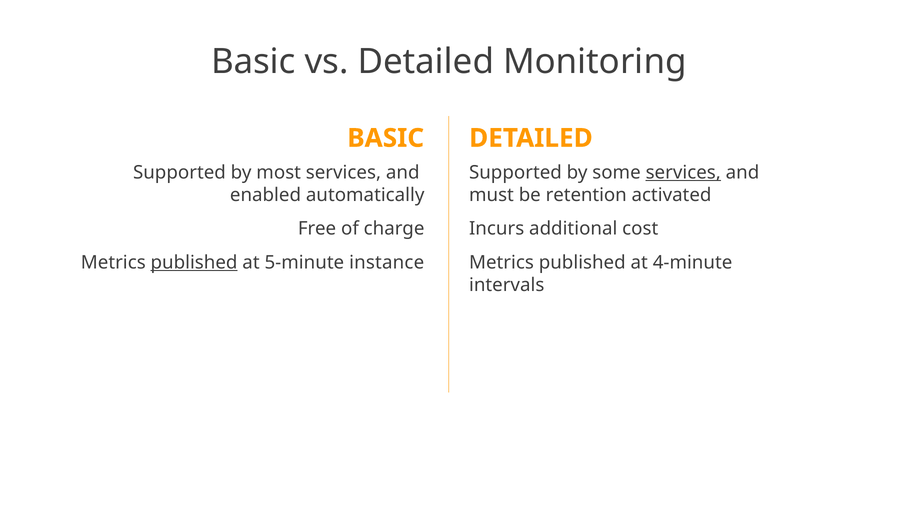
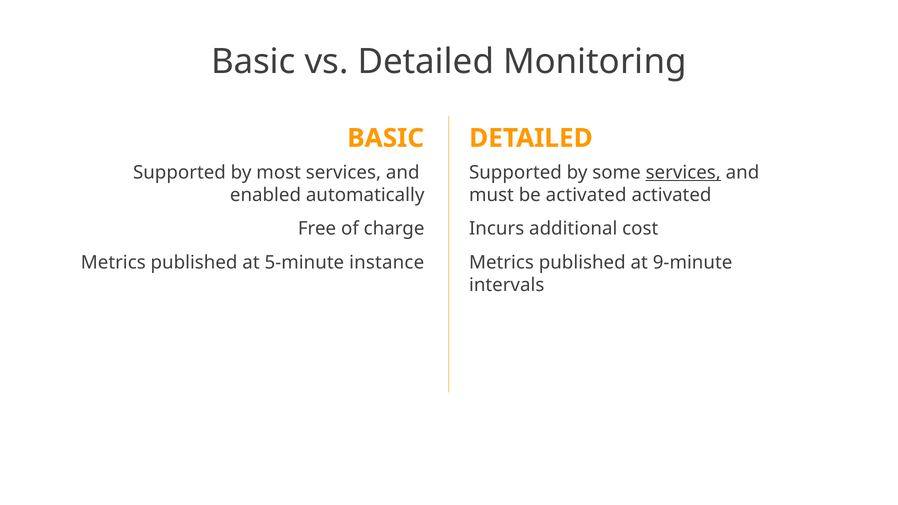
be retention: retention -> activated
published at (194, 262) underline: present -> none
4-minute: 4-minute -> 9-minute
